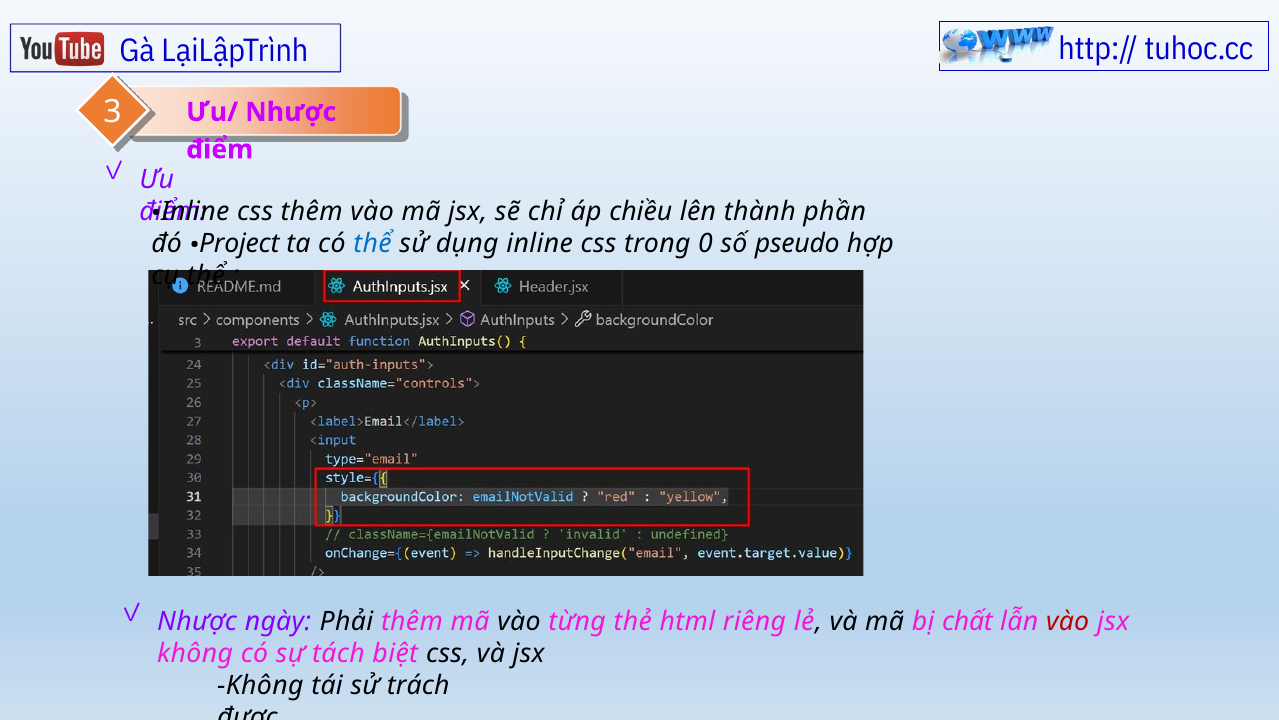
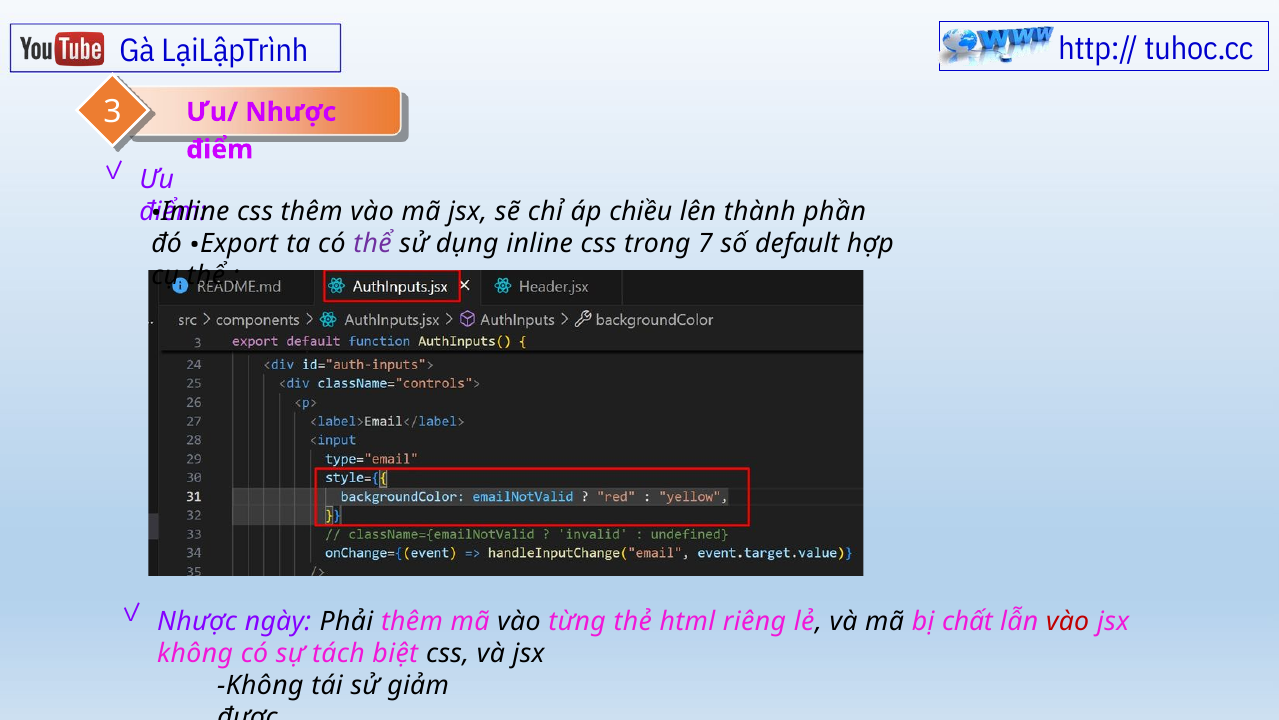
Project: Project -> Export
thể at (373, 244) colour: blue -> purple
0: 0 -> 7
pseudo: pseudo -> default
trách: trách -> giảm
